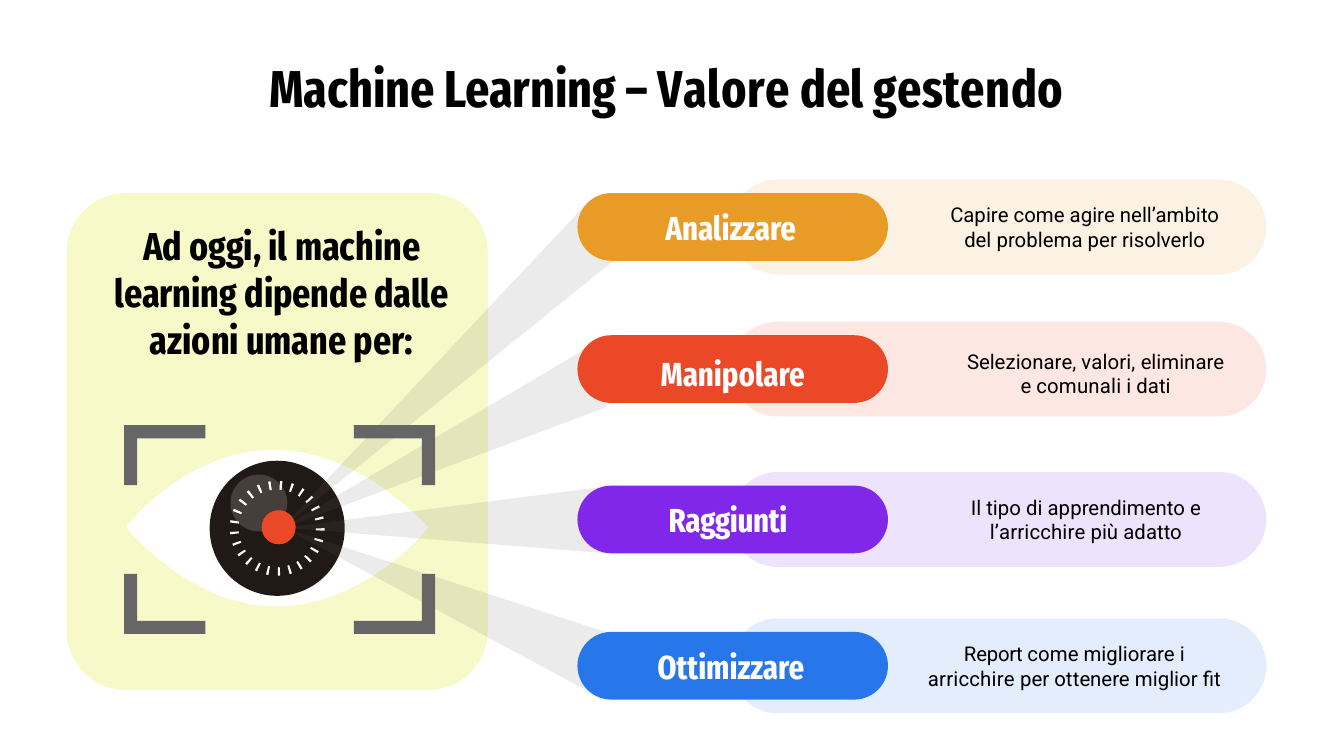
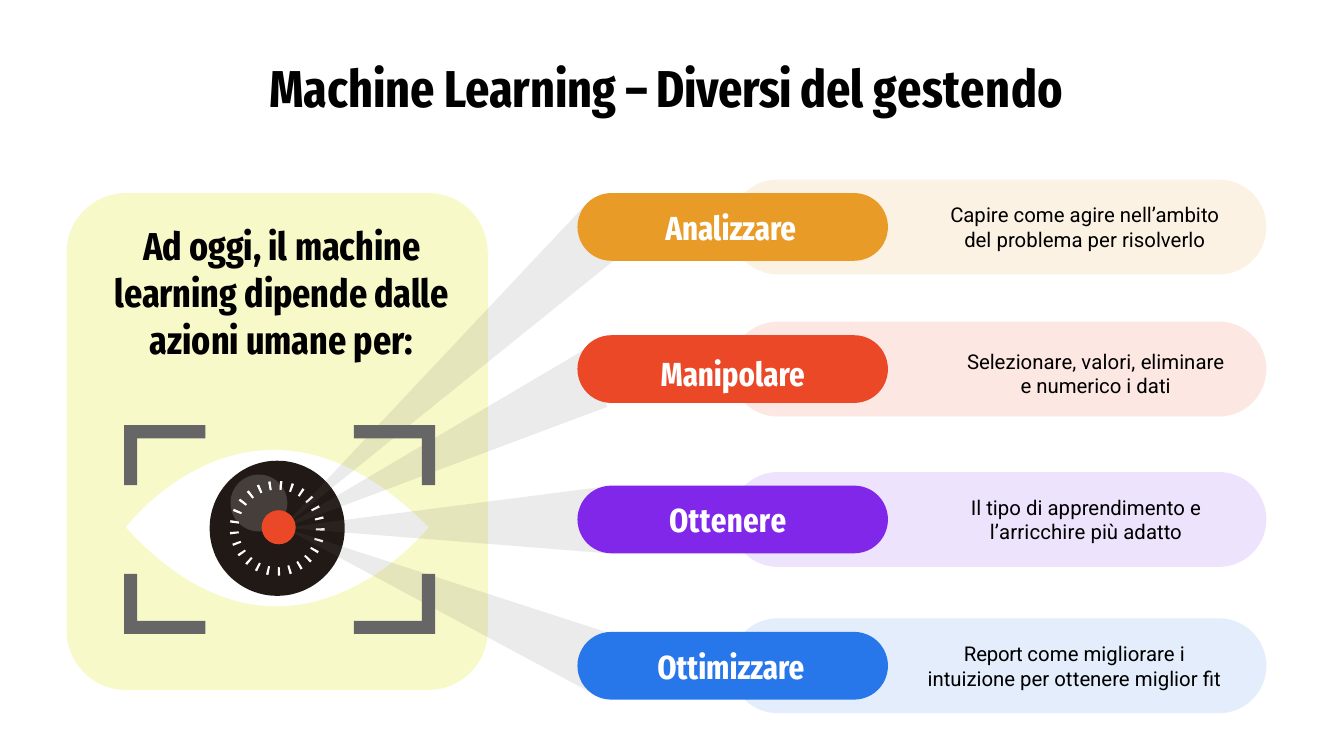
Valore: Valore -> Diversi
comunali: comunali -> numerico
Raggiunti at (728, 522): Raggiunti -> Ottenere
arricchire: arricchire -> intuizione
